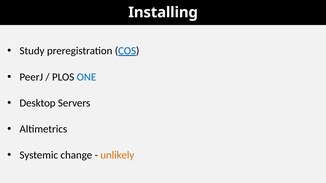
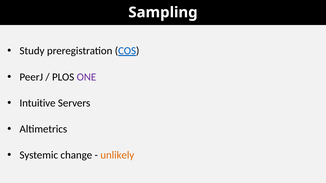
Installing: Installing -> Sampling
ONE colour: blue -> purple
Desktop: Desktop -> Intuitive
